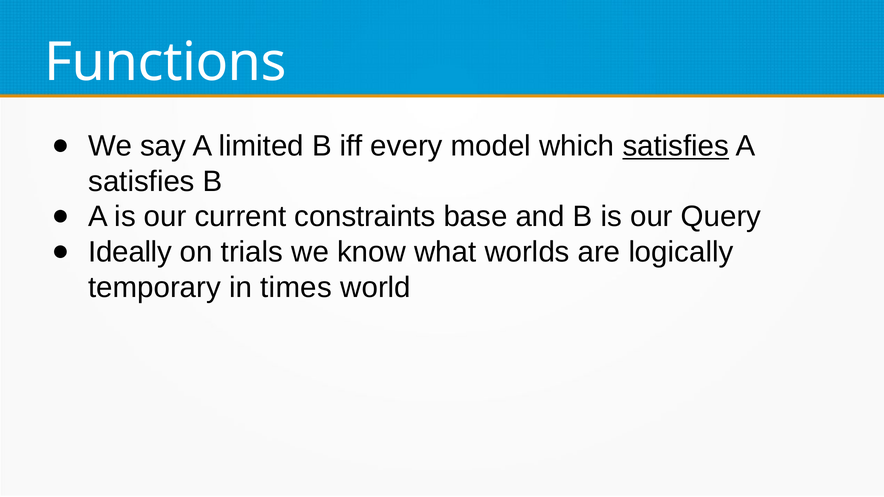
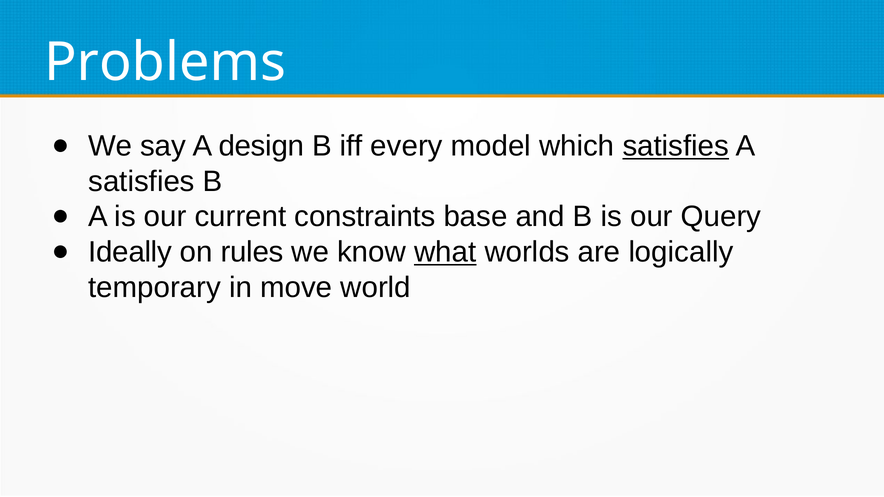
Functions: Functions -> Problems
limited: limited -> design
trials: trials -> rules
what underline: none -> present
times: times -> move
